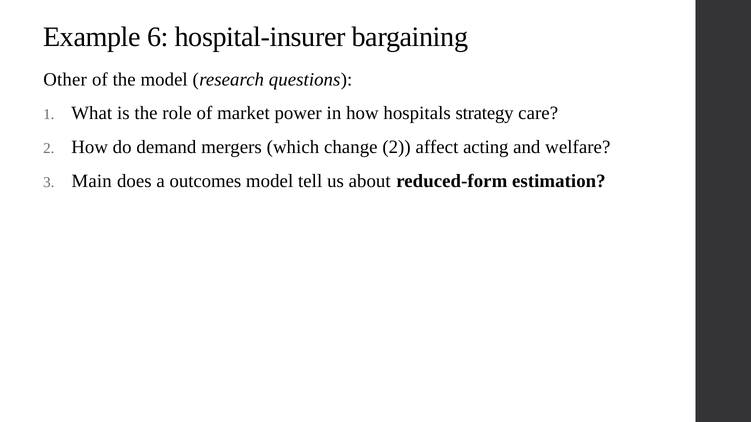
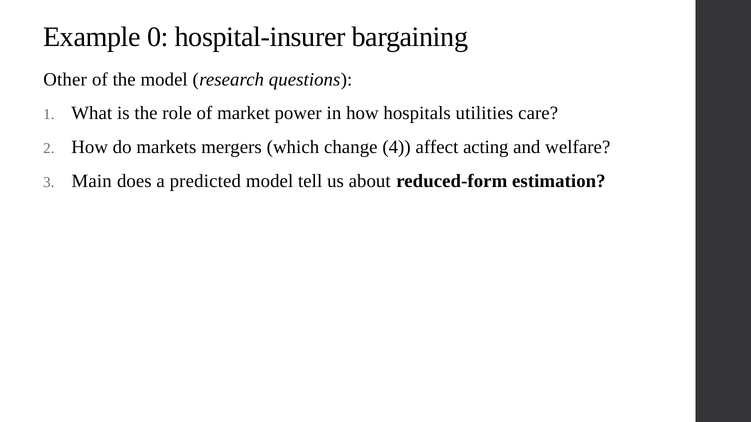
6: 6 -> 0
strategy: strategy -> utilities
demand: demand -> markets
change 2: 2 -> 4
outcomes: outcomes -> predicted
